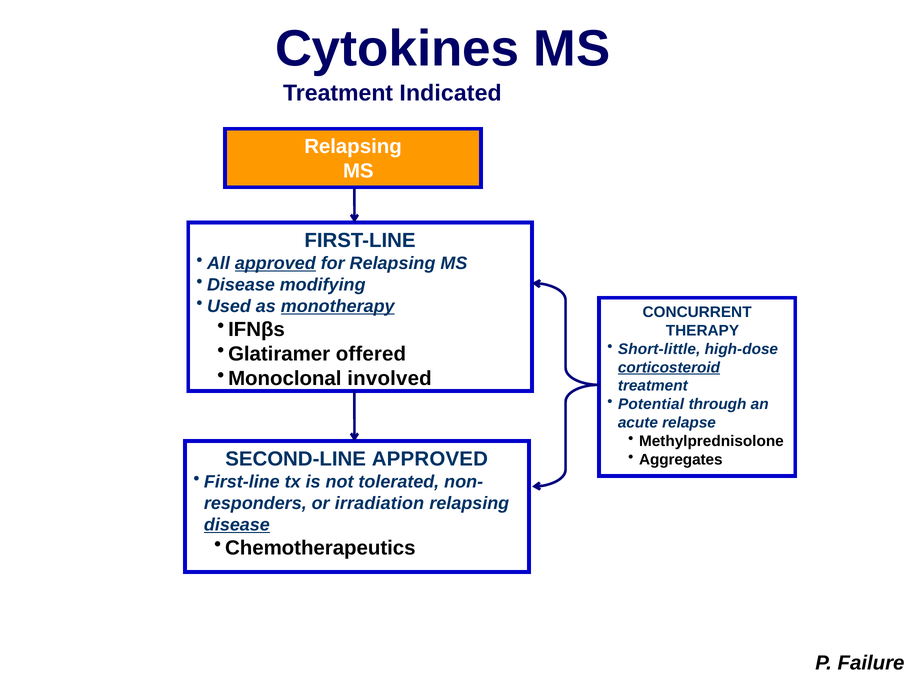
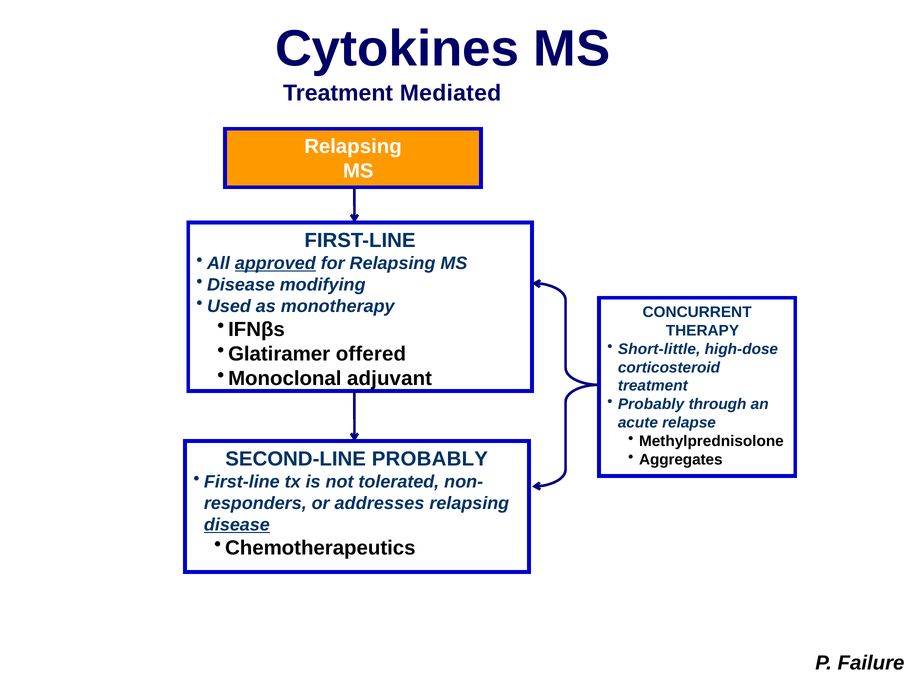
Indicated: Indicated -> Mediated
monotherapy underline: present -> none
corticosteroid underline: present -> none
involved: involved -> adjuvant
Potential at (651, 405): Potential -> Probably
SECOND-LINE APPROVED: APPROVED -> PROBABLY
irradiation: irradiation -> addresses
